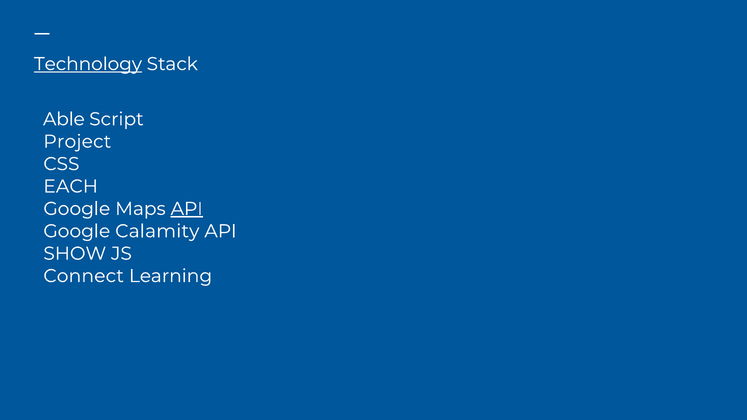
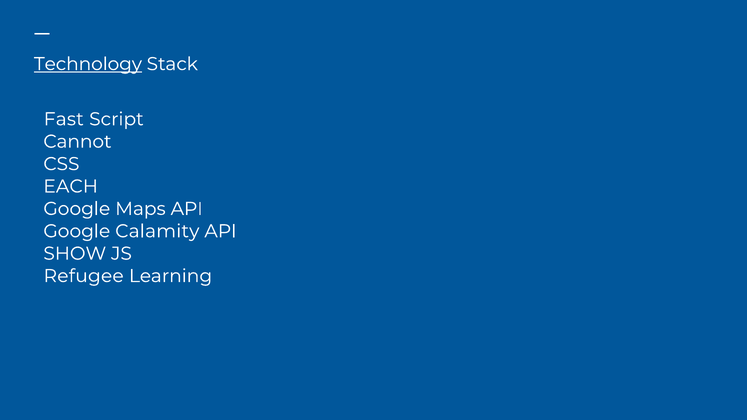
Able: Able -> Fast
Project: Project -> Cannot
API at (187, 209) underline: present -> none
Connect: Connect -> Refugee
